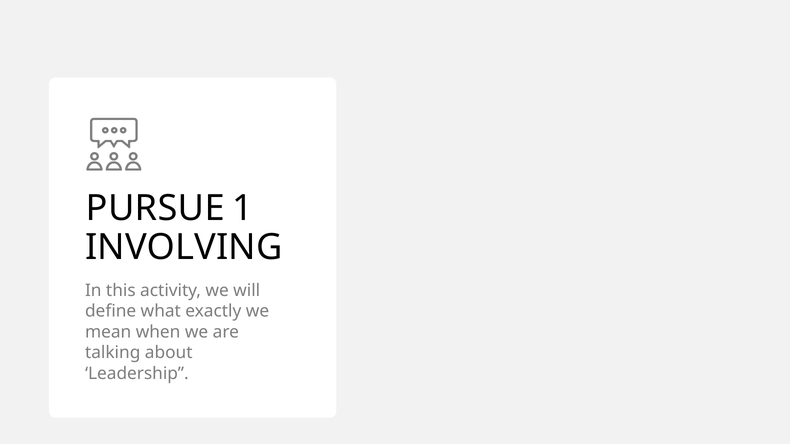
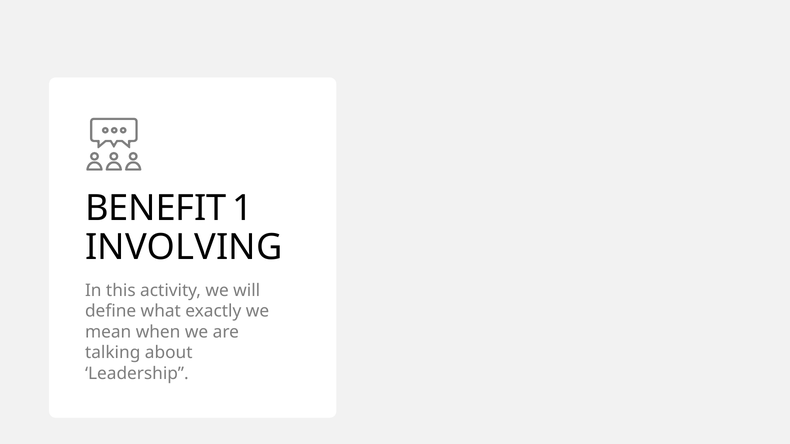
PURSUE: PURSUE -> BENEFIT
